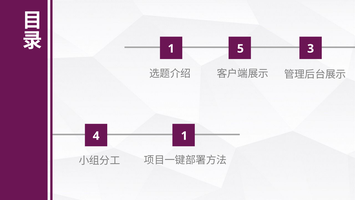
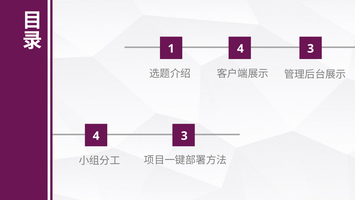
1 5: 5 -> 4
1 at (184, 136): 1 -> 3
